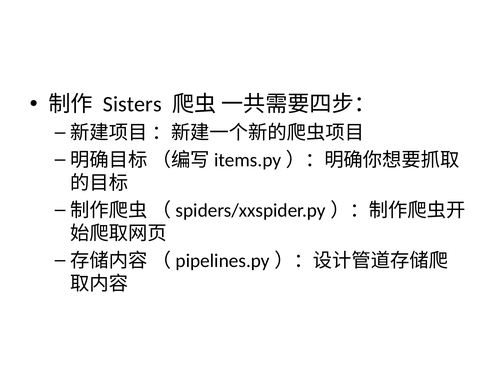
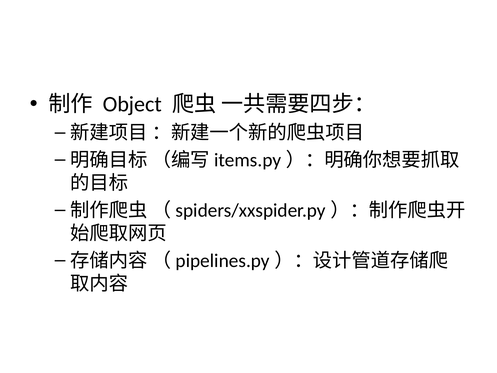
Sisters: Sisters -> Object
